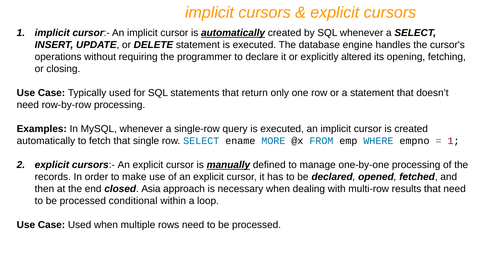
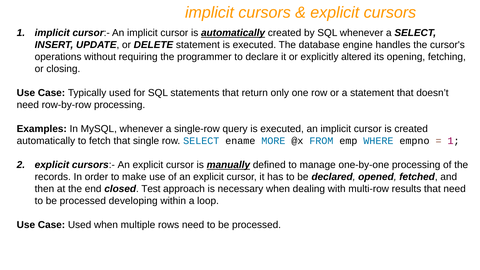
Asia: Asia -> Test
conditional: conditional -> developing
